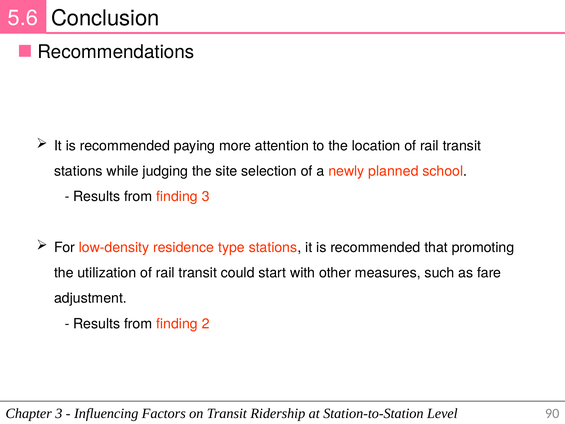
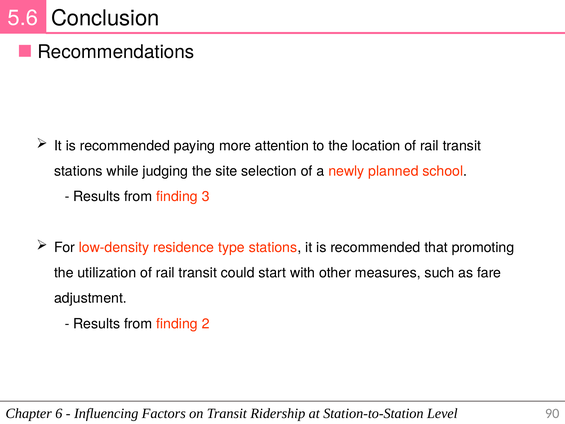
Chapter 3: 3 -> 6
